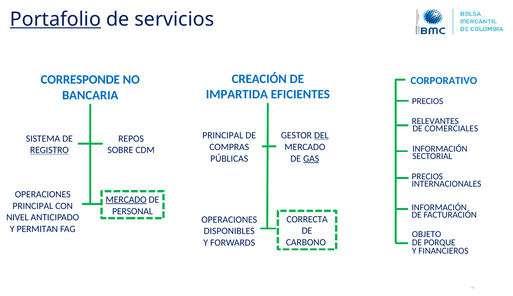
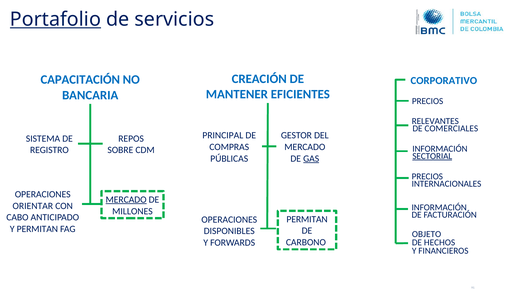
CORRESPONDE: CORRESPONDE -> CAPACITACIÓN
IMPARTIDA: IMPARTIDA -> MANTENER
DEL underline: present -> none
REGISTRO underline: present -> none
SECTORIAL underline: none -> present
PRINCIPAL at (33, 206): PRINCIPAL -> ORIENTAR
PERSONAL: PERSONAL -> MILLONES
NIVEL: NIVEL -> CABO
CORRECTA at (307, 219): CORRECTA -> PERMITAN
PORQUE: PORQUE -> HECHOS
